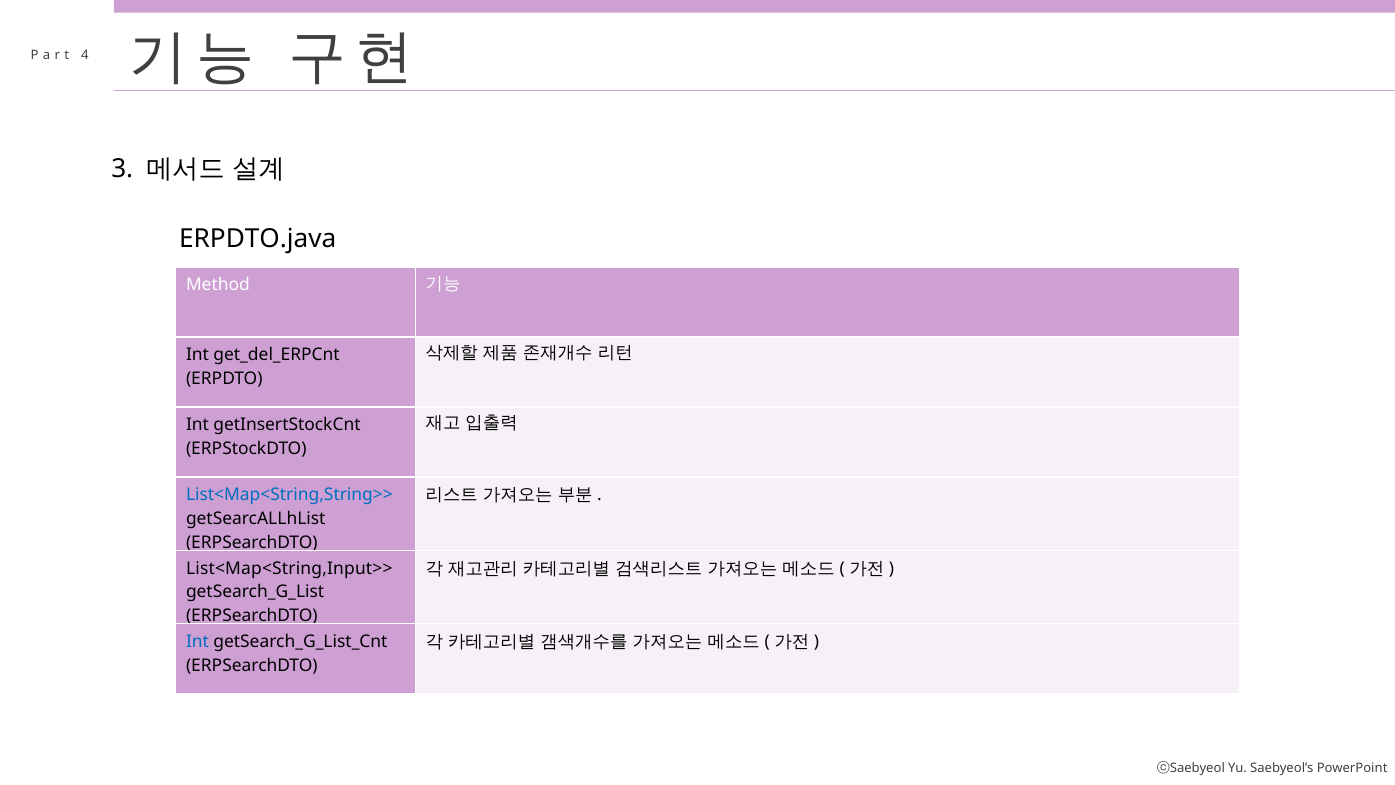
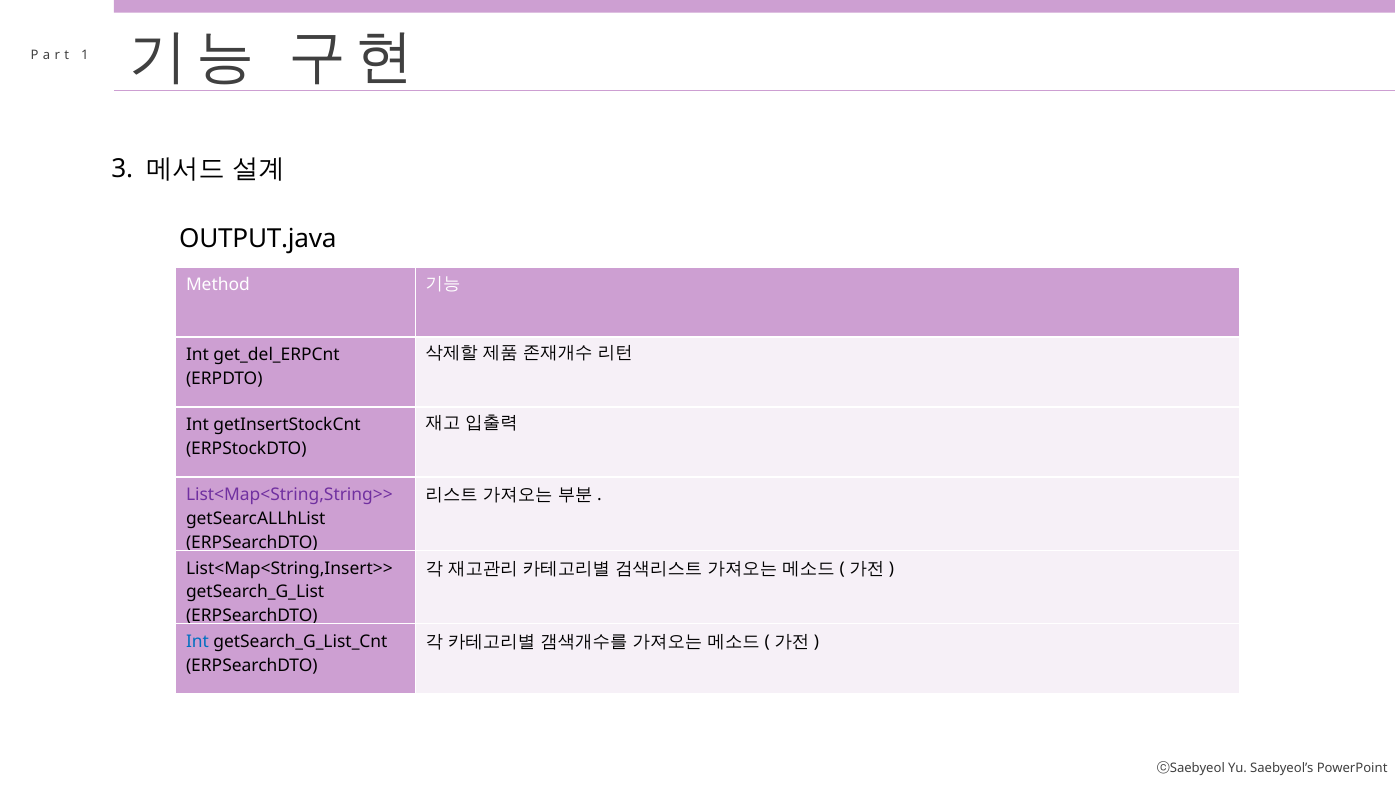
4: 4 -> 1
ERPDTO.java: ERPDTO.java -> OUTPUT.java
List<Map<String,String>> colour: blue -> purple
List<Map<String,Input>>: List<Map<String,Input>> -> List<Map<String,Insert>>
